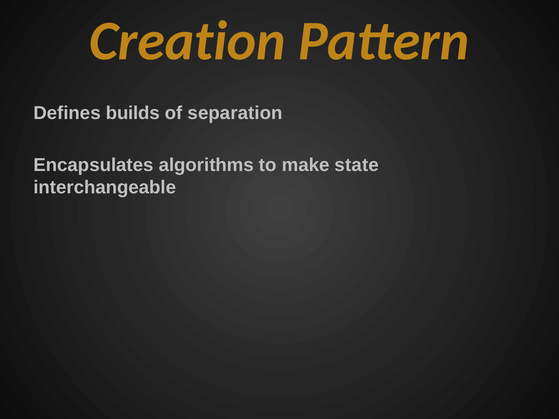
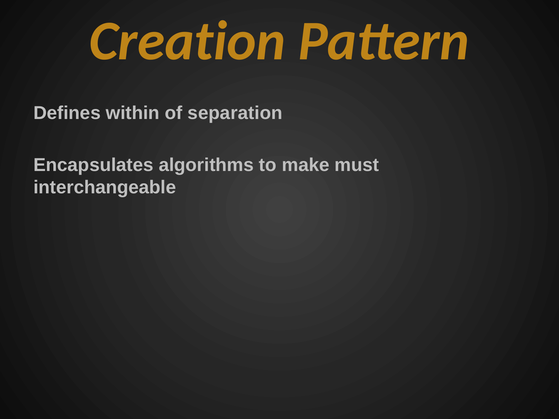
builds: builds -> within
state: state -> must
